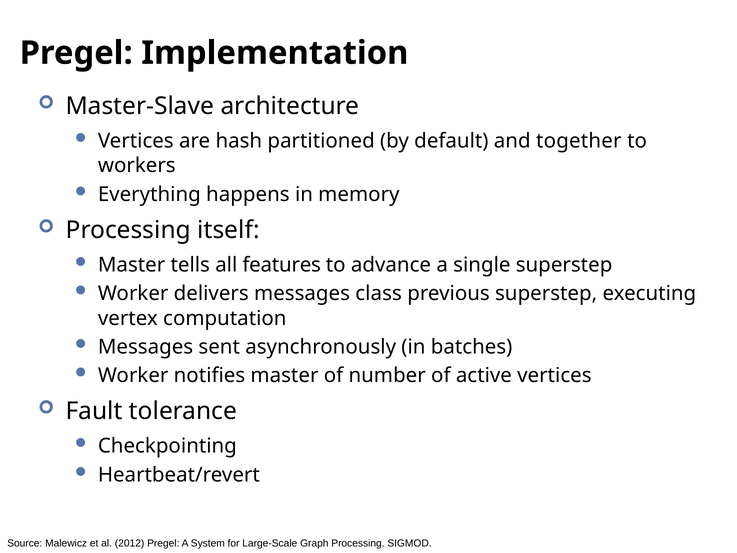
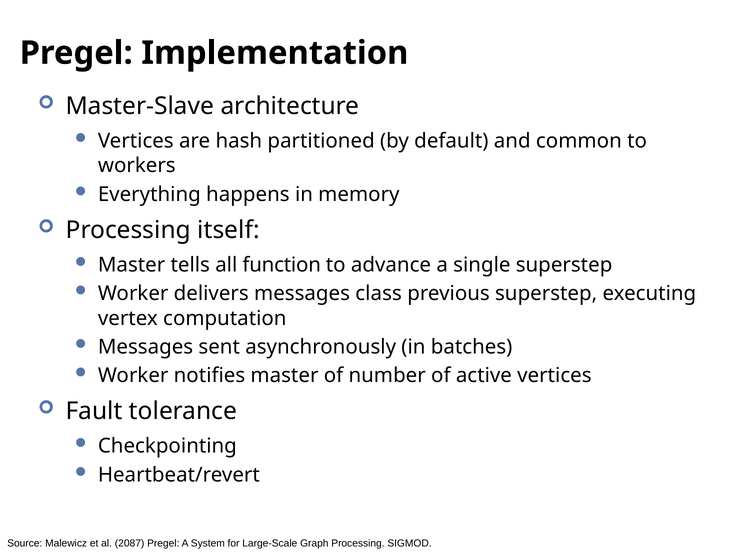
together: together -> common
features: features -> function
2012: 2012 -> 2087
